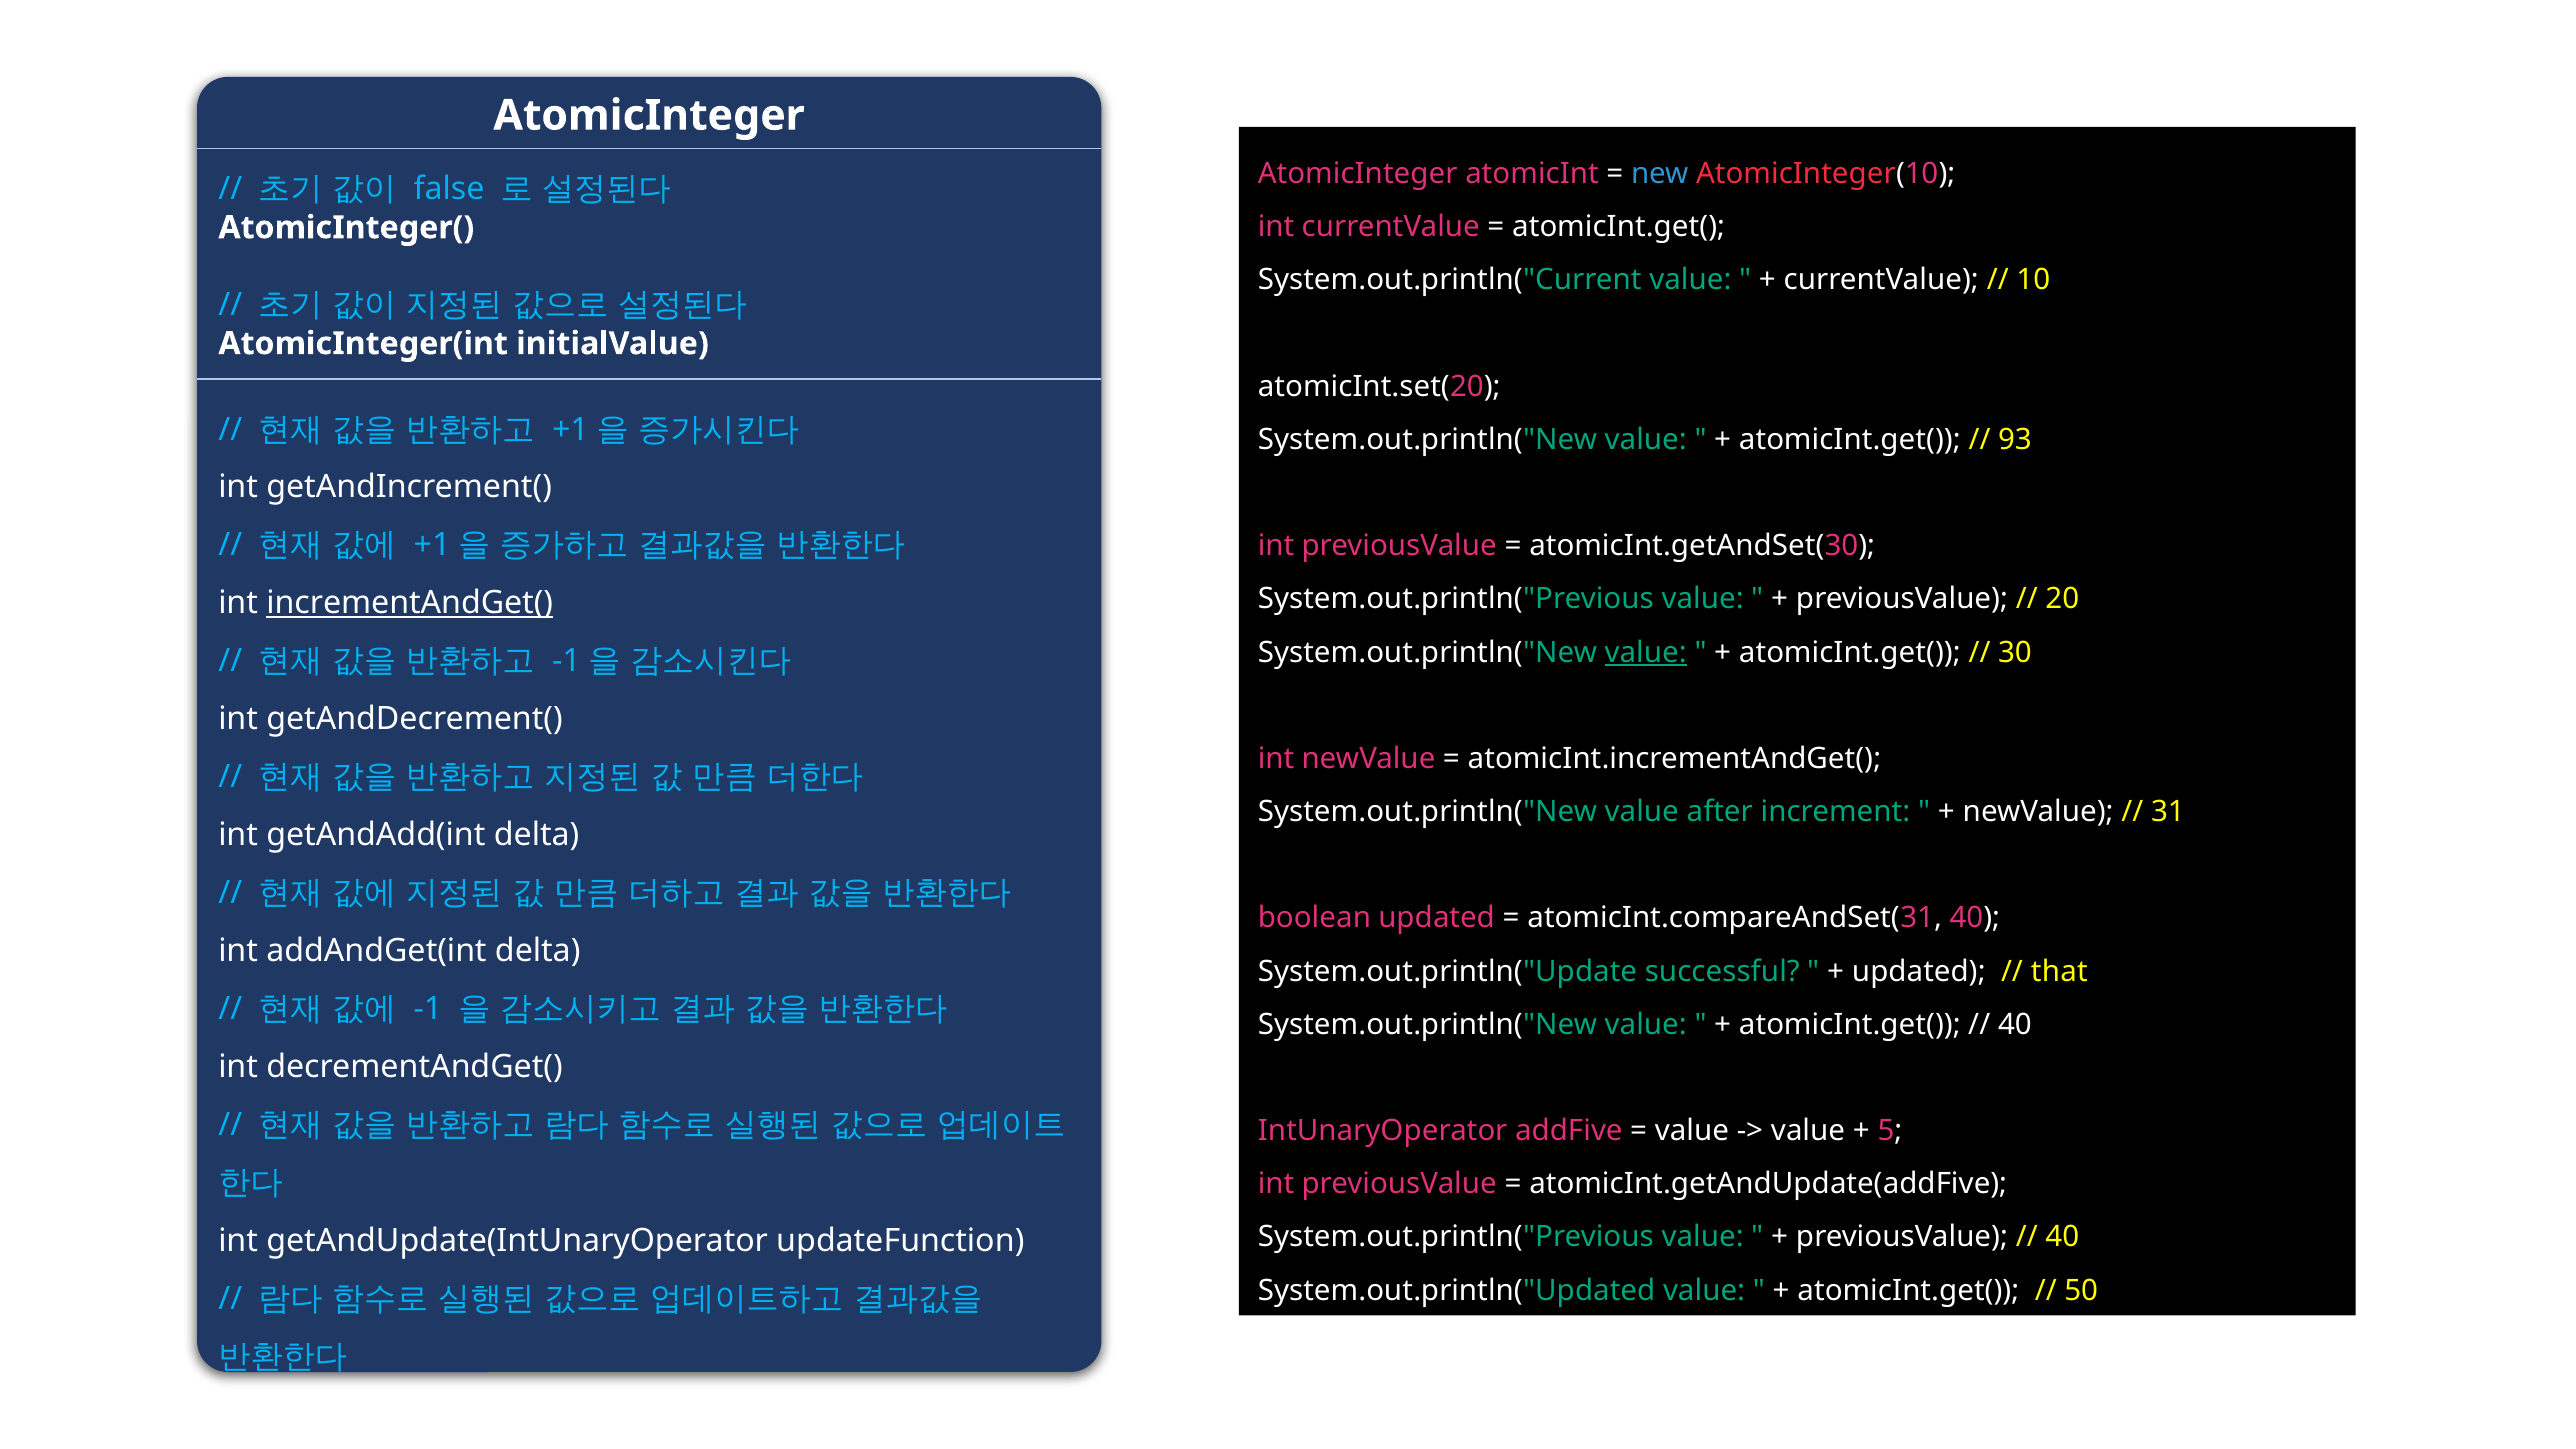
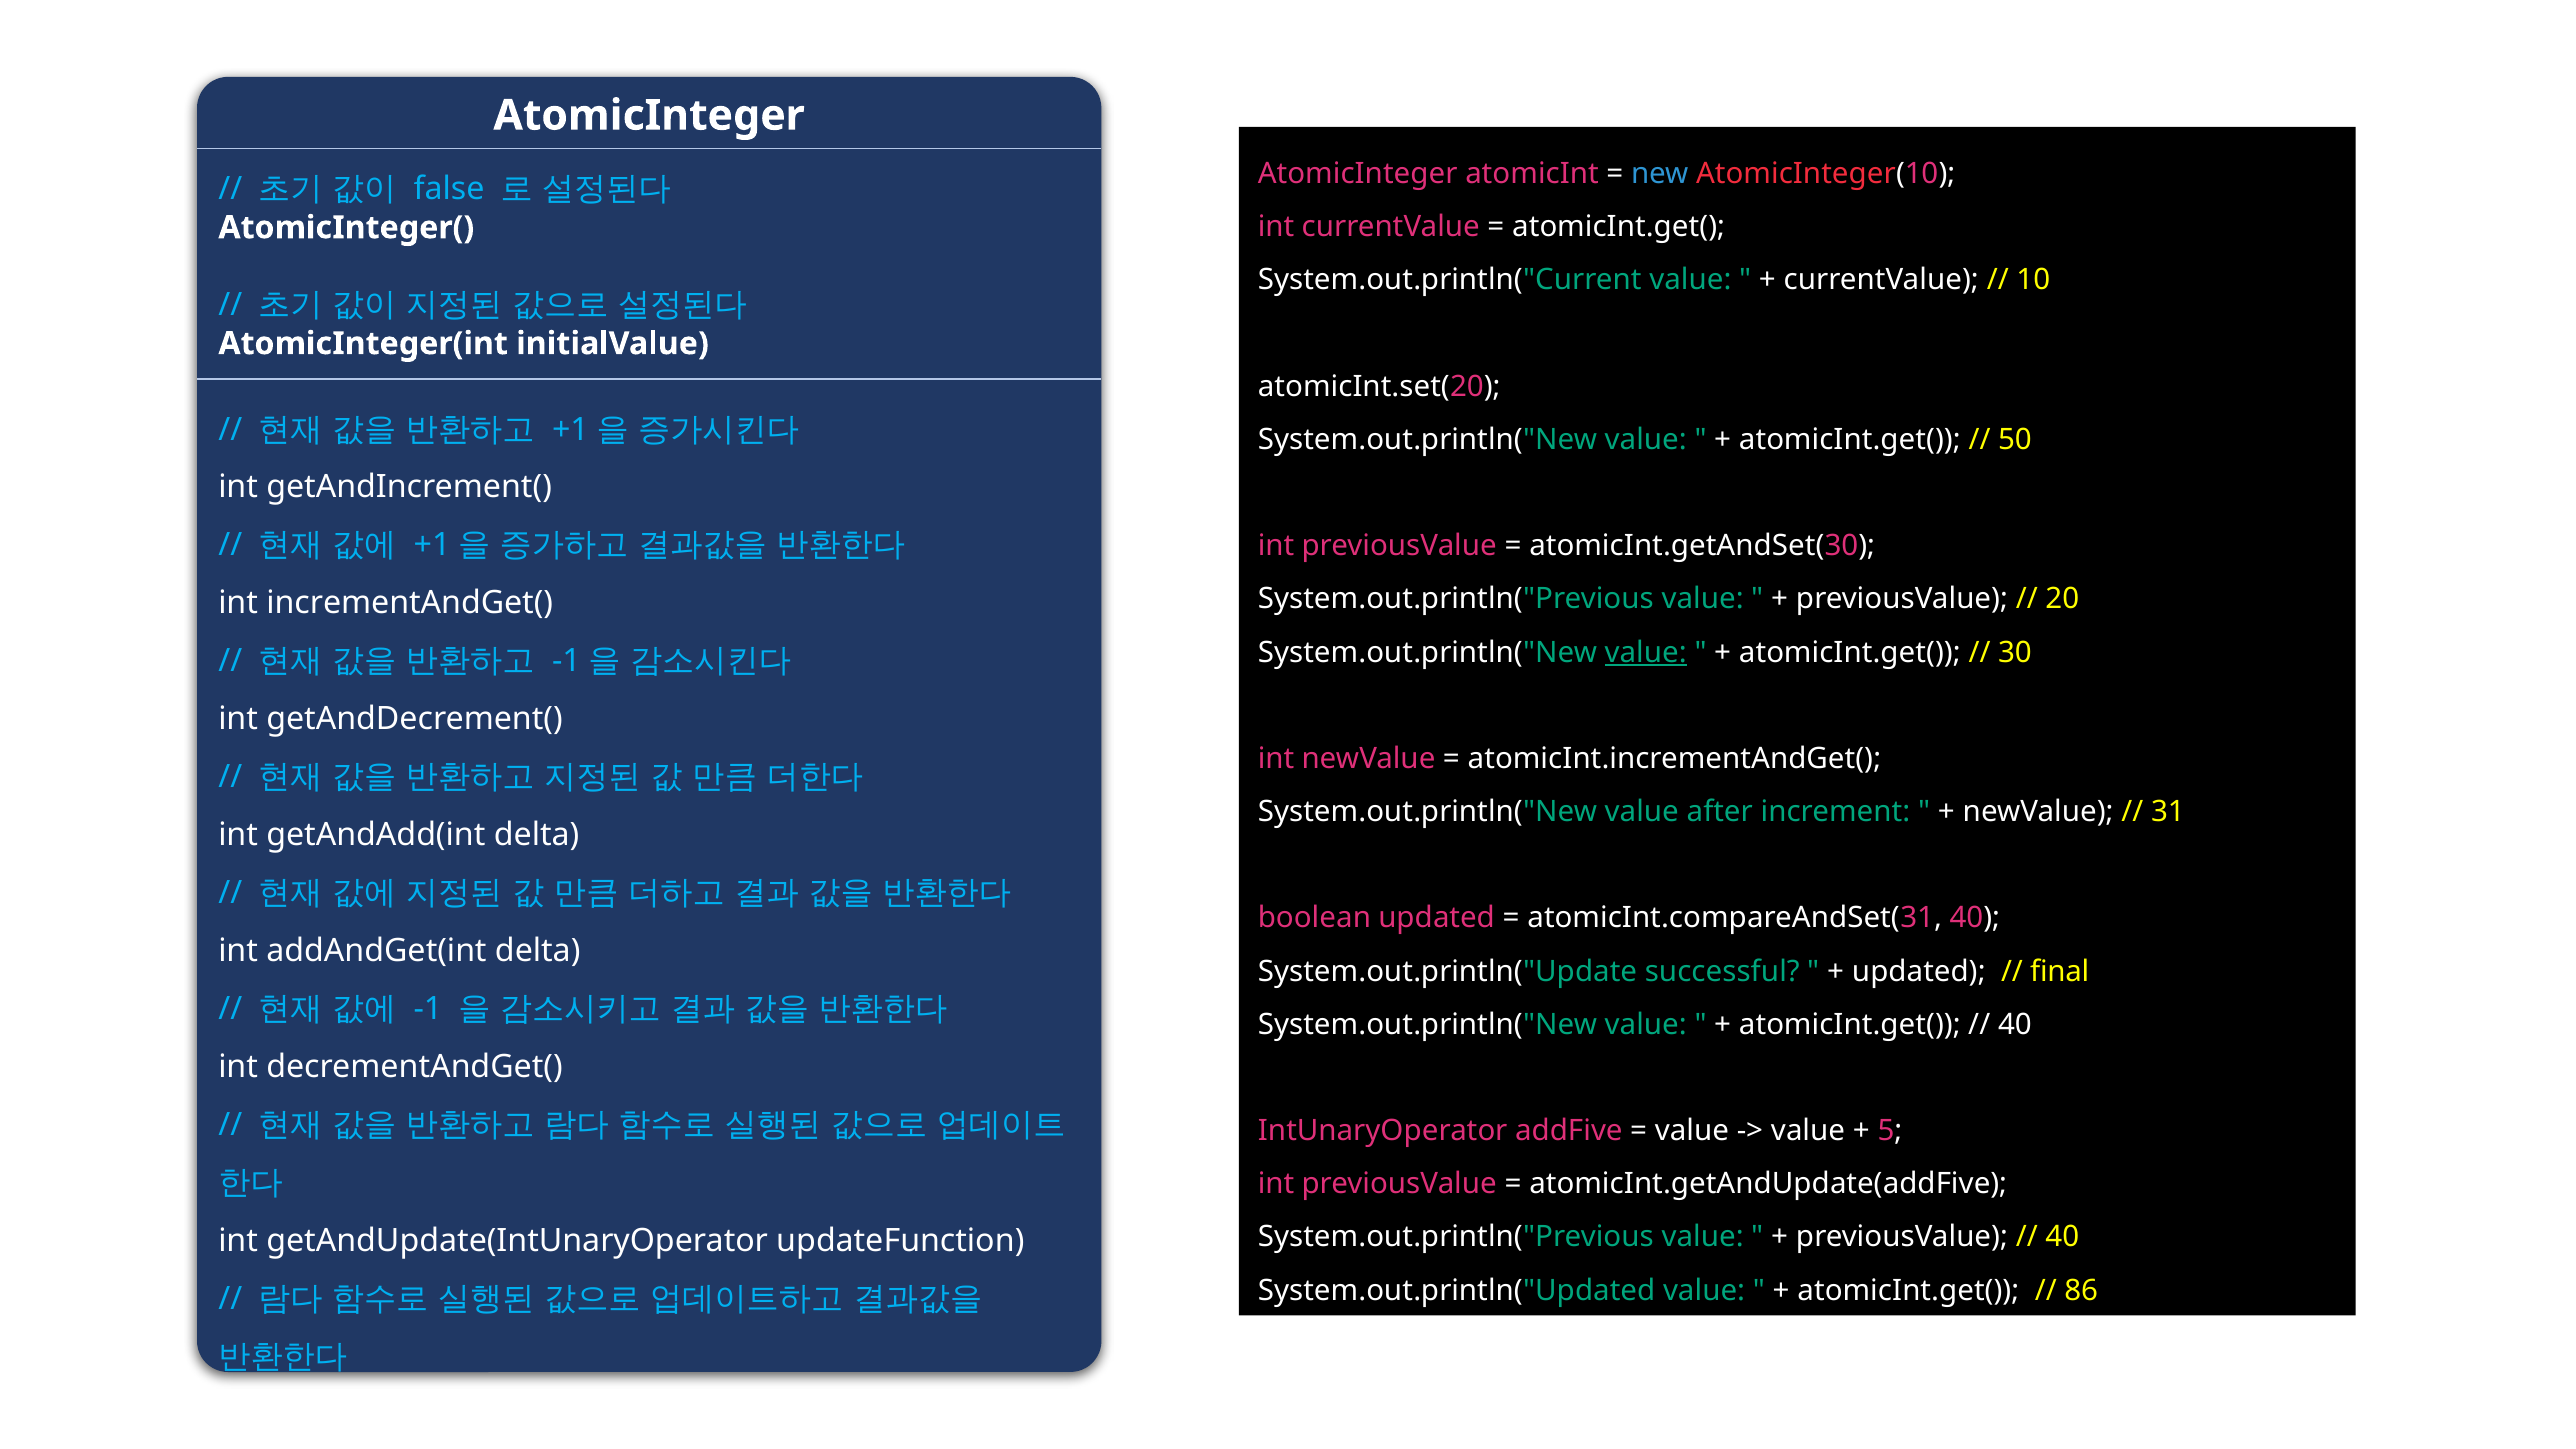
93: 93 -> 50
incrementAndGet( underline: present -> none
that: that -> final
50: 50 -> 86
